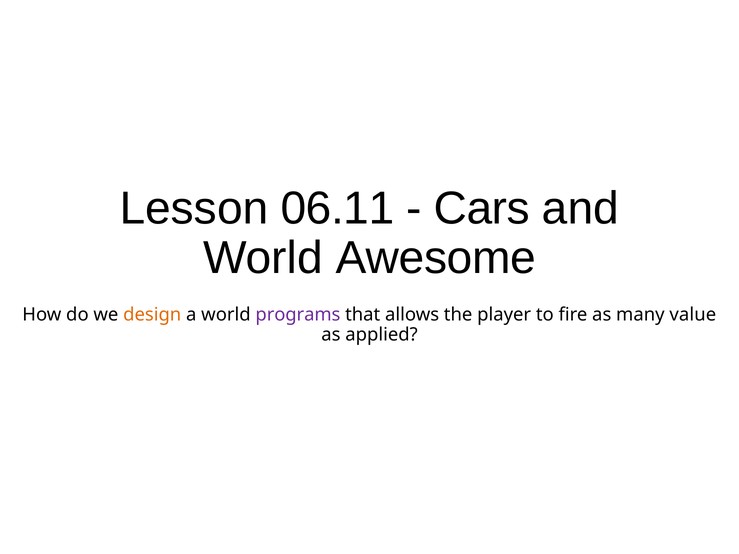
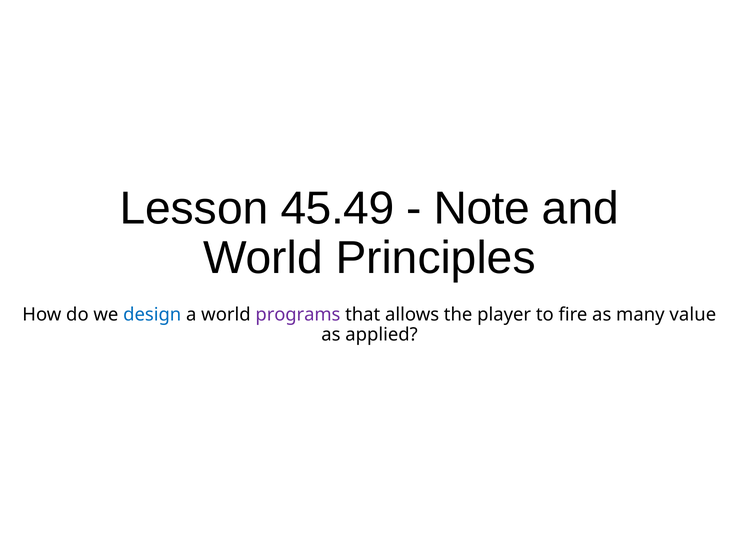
06.11: 06.11 -> 45.49
Cars: Cars -> Note
Awesome: Awesome -> Principles
design colour: orange -> blue
